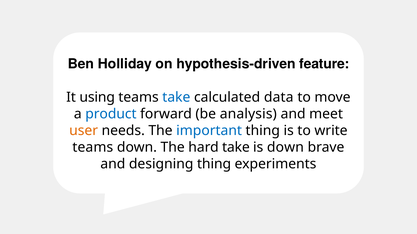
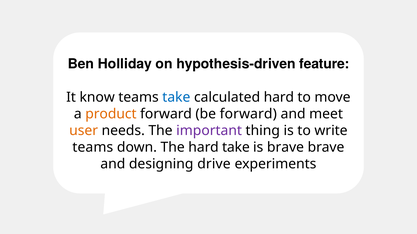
using: using -> know
calculated data: data -> hard
product colour: blue -> orange
be analysis: analysis -> forward
important colour: blue -> purple
is down: down -> brave
designing thing: thing -> drive
